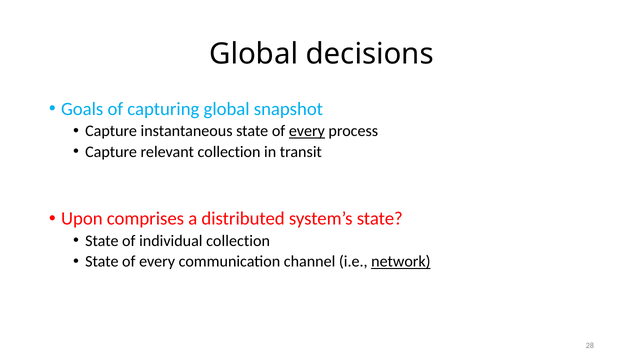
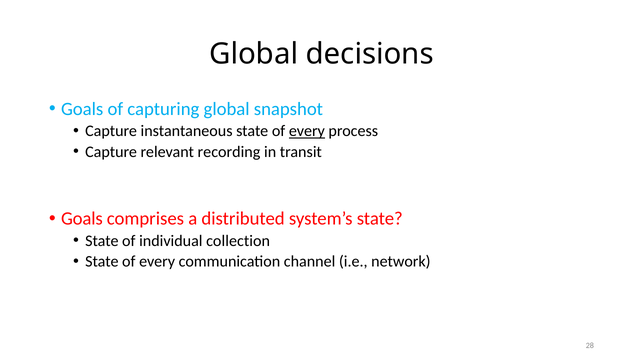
relevant collection: collection -> recording
Upon at (82, 218): Upon -> Goals
network underline: present -> none
